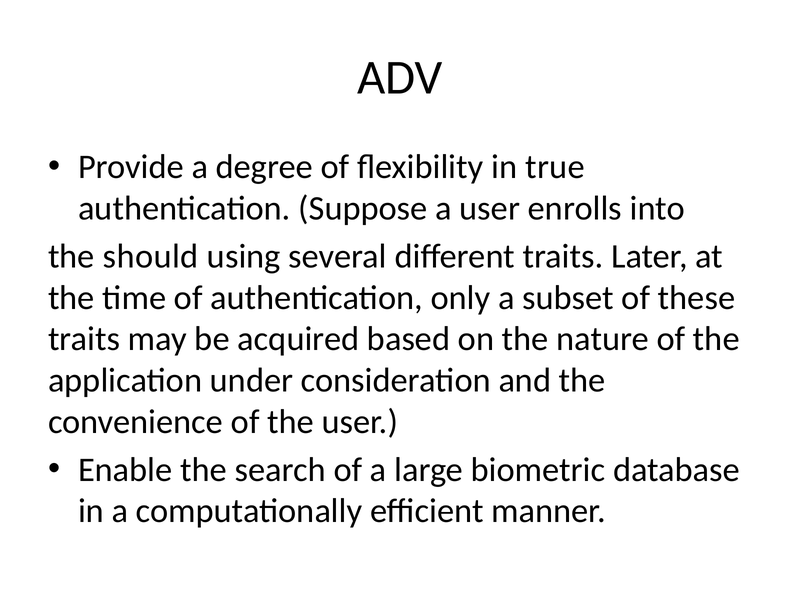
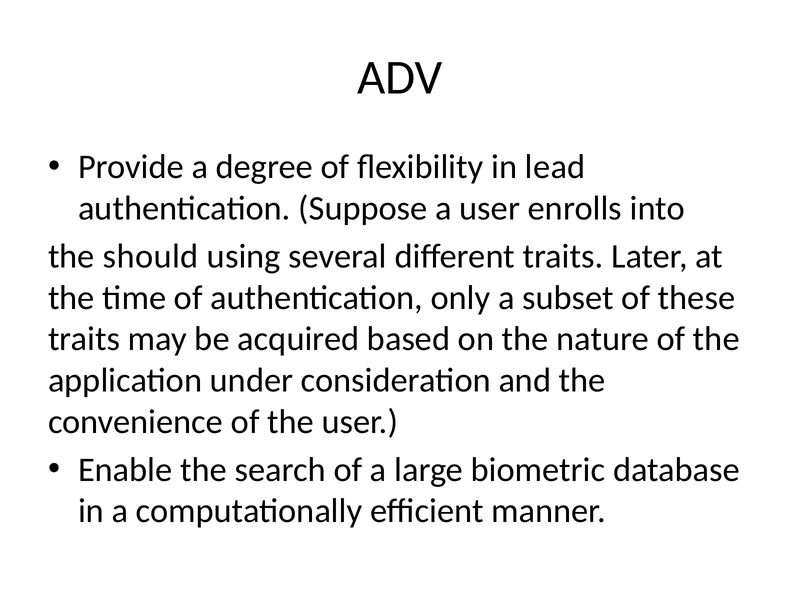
true: true -> lead
